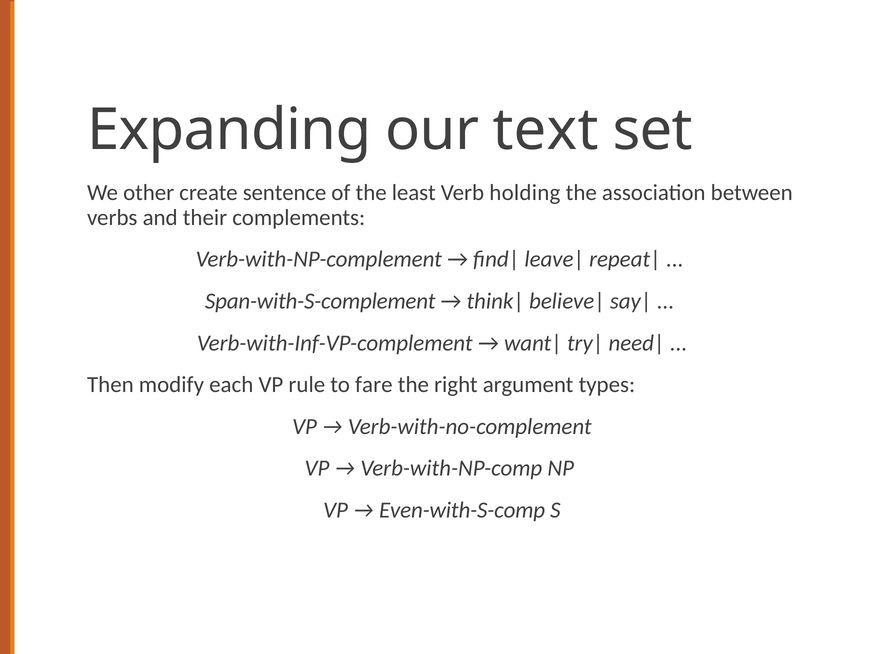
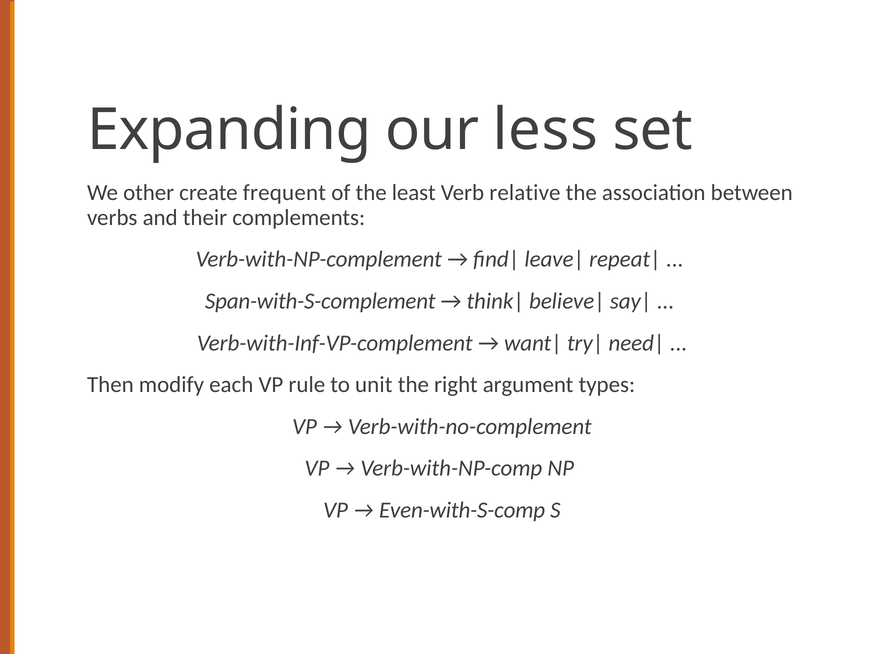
text: text -> less
sentence: sentence -> frequent
holding: holding -> relative
fare: fare -> unit
